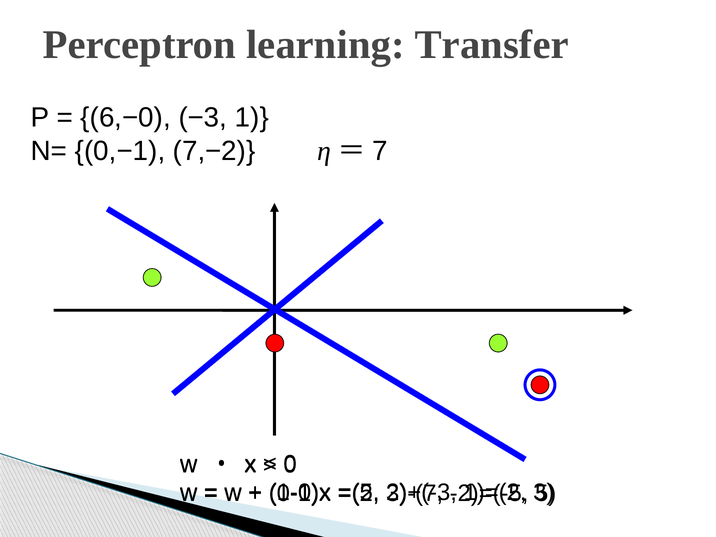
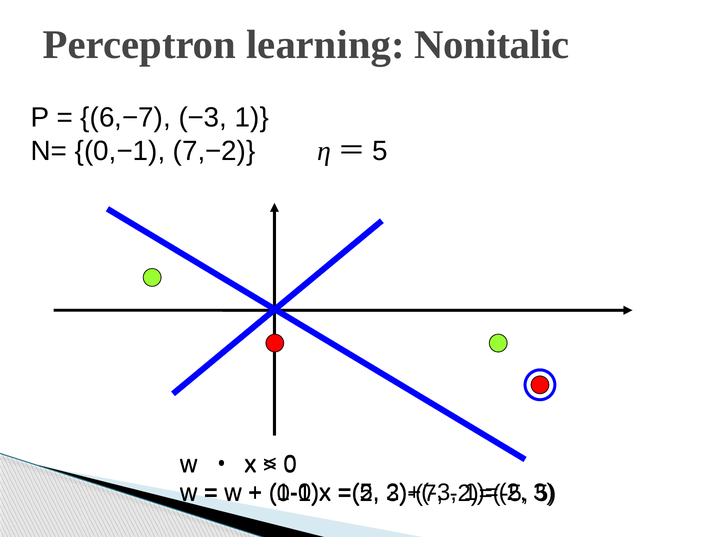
Transfer: Transfer -> Nonitalic
6,−0: 6,−0 -> 6,−7
7 at (380, 151): 7 -> 5
